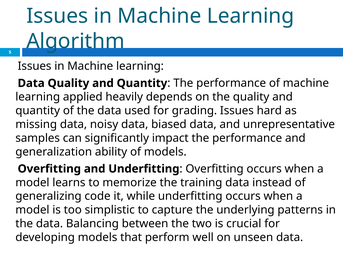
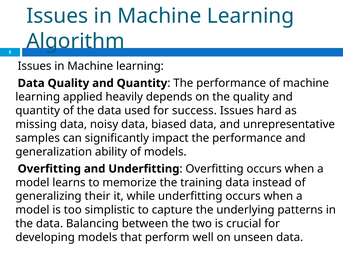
grading: grading -> success
code: code -> their
